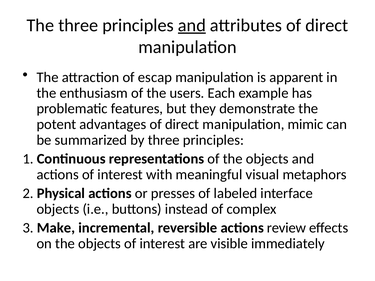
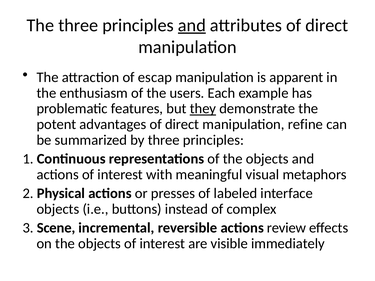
they underline: none -> present
mimic: mimic -> refine
Make: Make -> Scene
